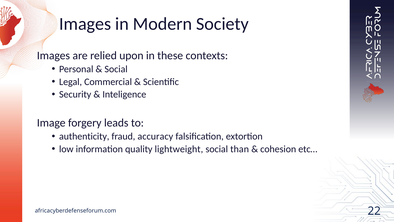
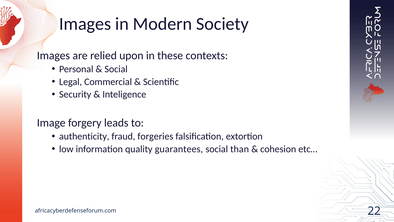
accuracy: accuracy -> forgeries
lightweight: lightweight -> guarantees
